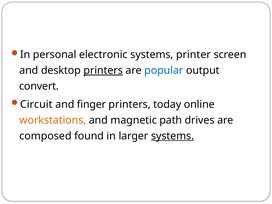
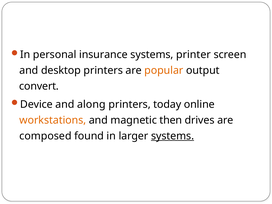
electronic: electronic -> insurance
printers at (103, 70) underline: present -> none
popular colour: blue -> orange
Circuit: Circuit -> Device
finger: finger -> along
path: path -> then
